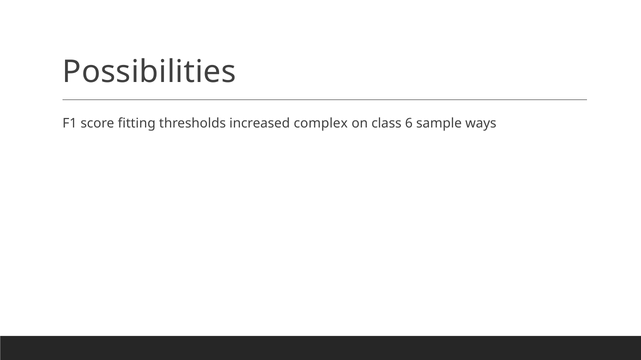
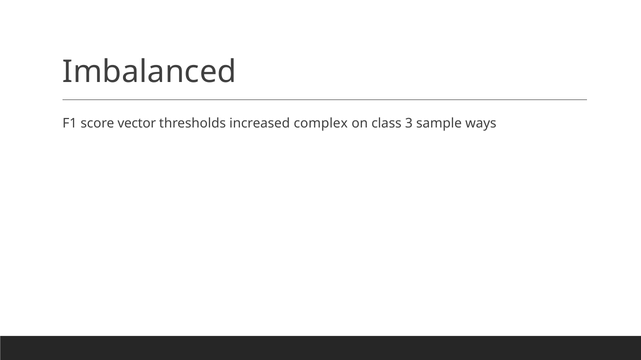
Possibilities: Possibilities -> Imbalanced
fitting: fitting -> vector
6: 6 -> 3
